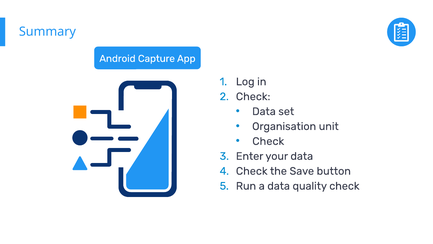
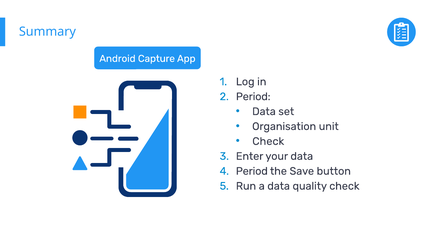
Check at (253, 96): Check -> Period
Check at (252, 171): Check -> Period
